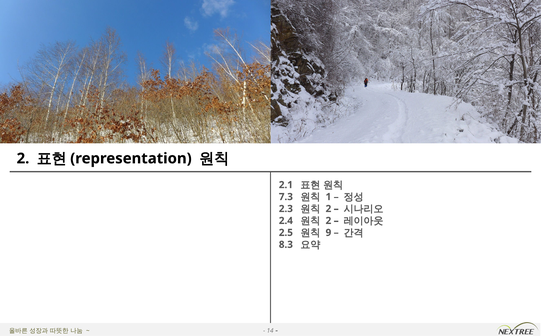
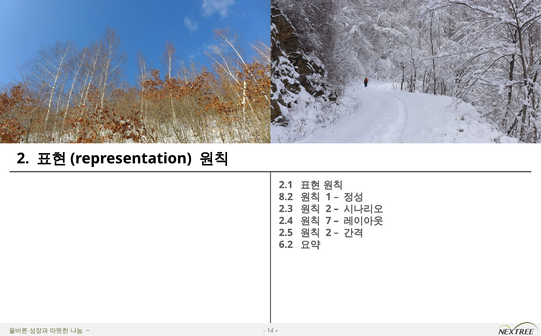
7.3: 7.3 -> 8.2
2 at (328, 221): 2 -> 7
9 at (328, 232): 9 -> 2
8.3: 8.3 -> 6.2
